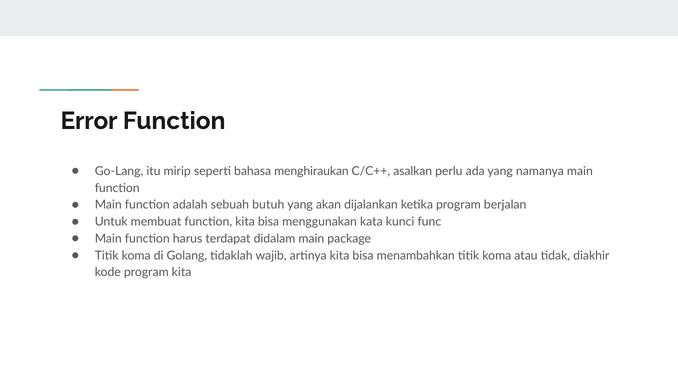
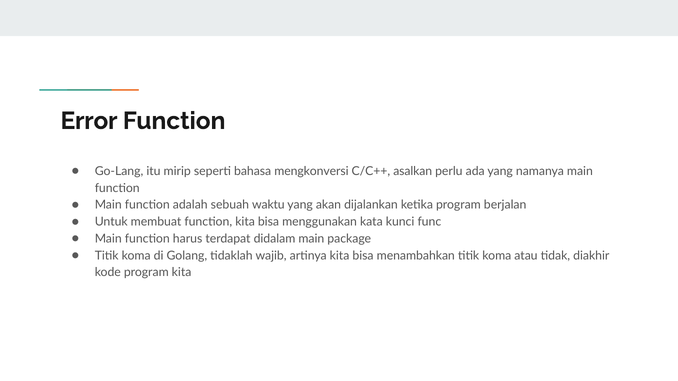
menghiraukan: menghiraukan -> mengkonversi
butuh: butuh -> waktu
